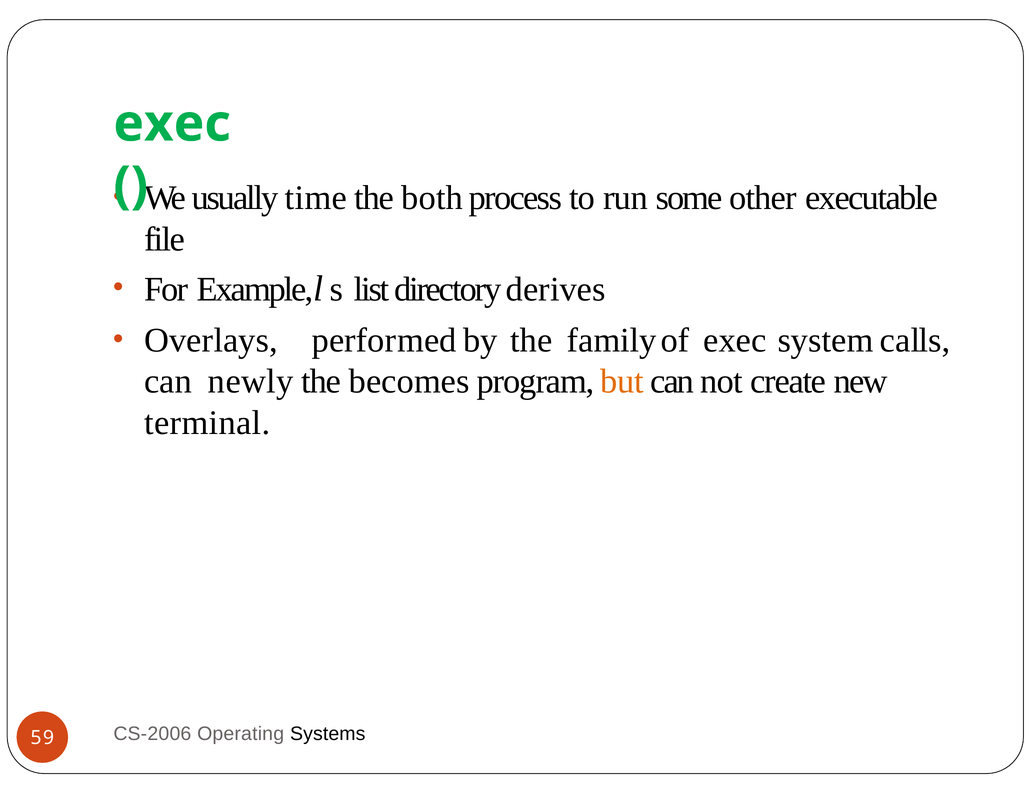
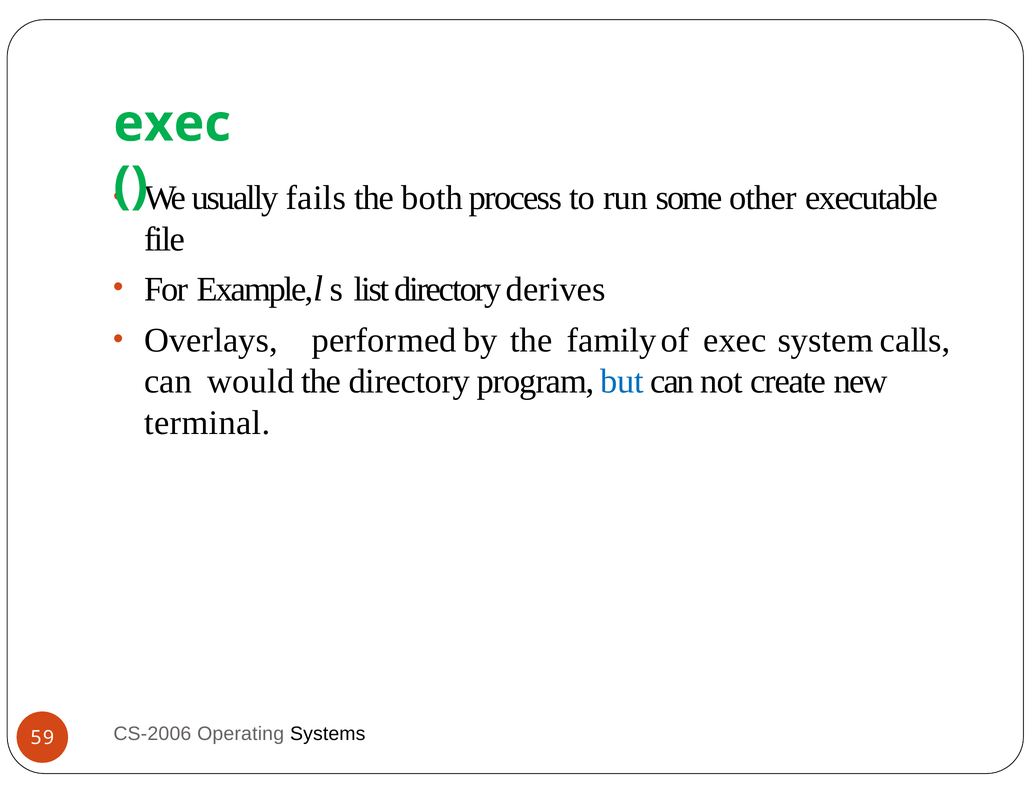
time: time -> fails
newly: newly -> would
the becomes: becomes -> directory
but colour: orange -> blue
